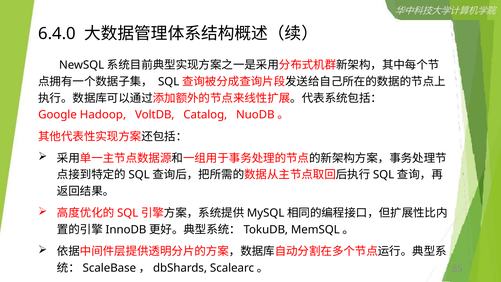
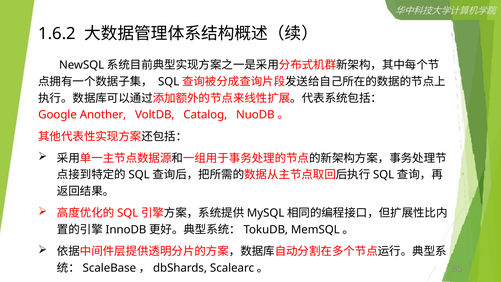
6.4.0: 6.4.0 -> 1.6.2
Hadoop: Hadoop -> Another
